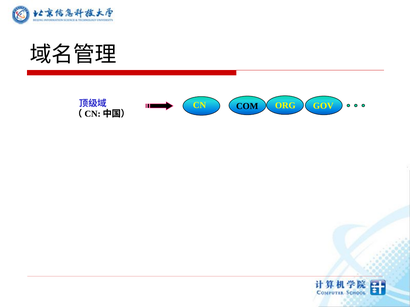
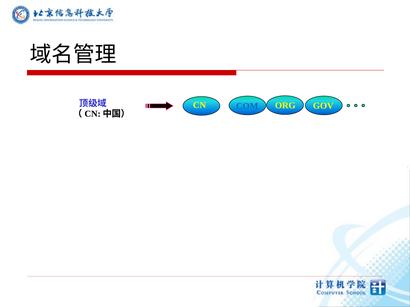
COM colour: black -> blue
